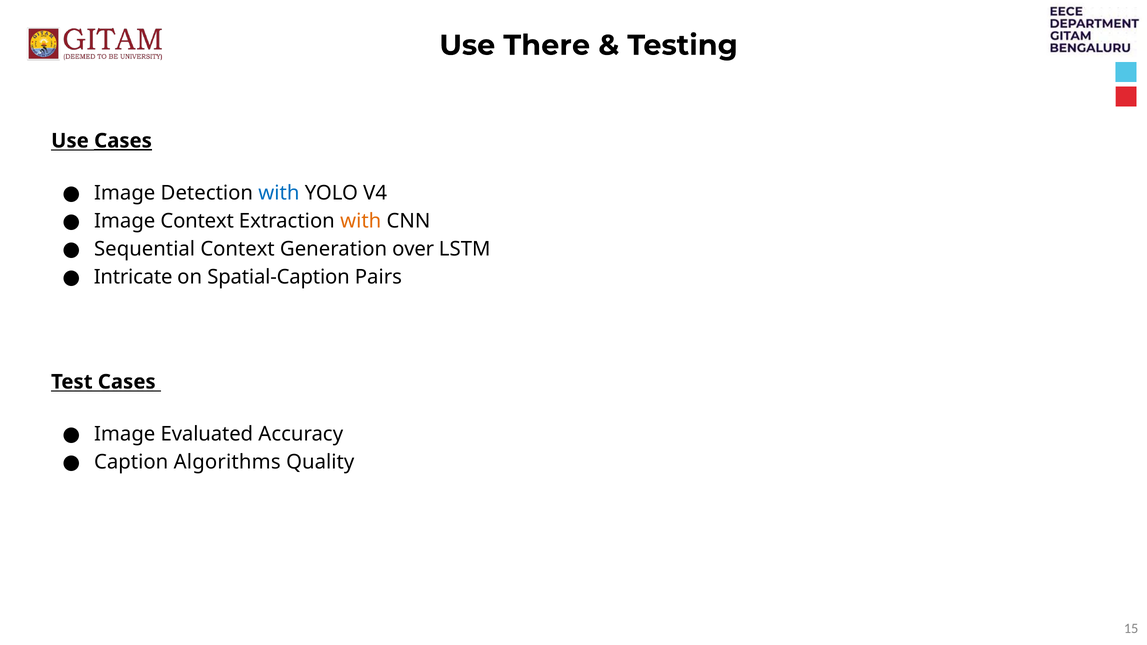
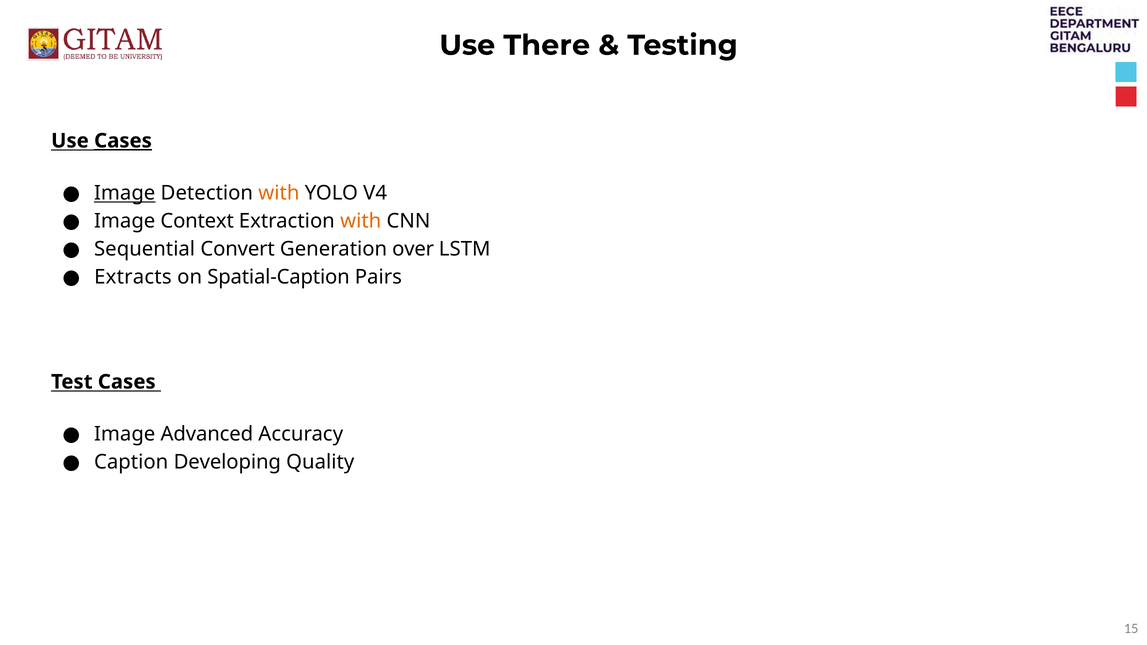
Image at (125, 193) underline: none -> present
with at (279, 193) colour: blue -> orange
Sequential Context: Context -> Convert
Intricate: Intricate -> Extracts
Evaluated: Evaluated -> Advanced
Algorithms: Algorithms -> Developing
